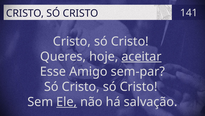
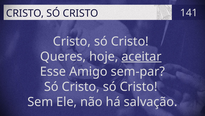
Ele underline: present -> none
